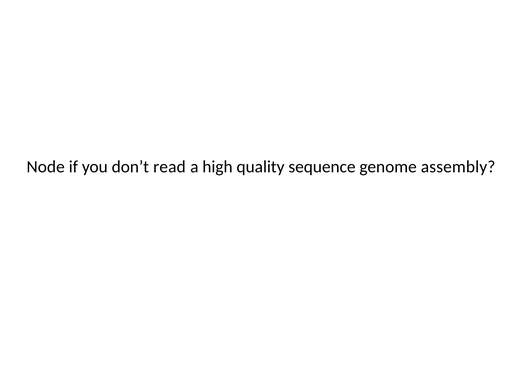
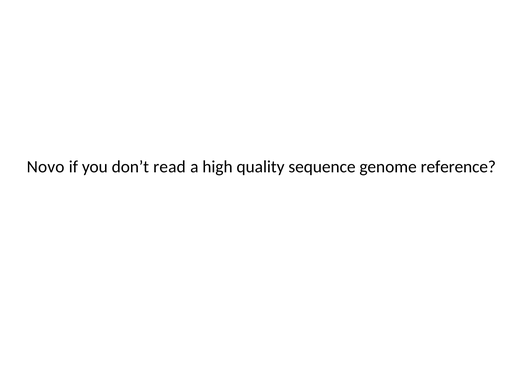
Node: Node -> Novo
assembly: assembly -> reference
